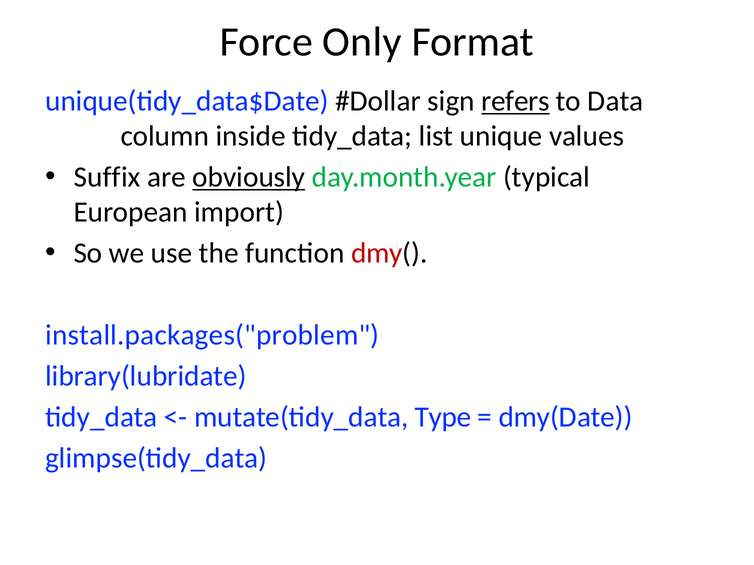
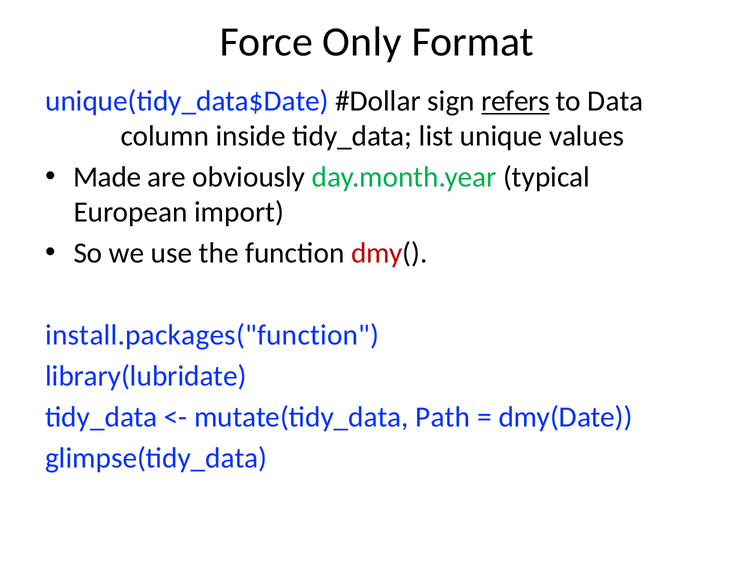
Suffix: Suffix -> Made
obviously underline: present -> none
install.packages("problem: install.packages("problem -> install.packages("function
Type: Type -> Path
